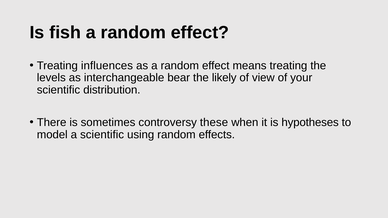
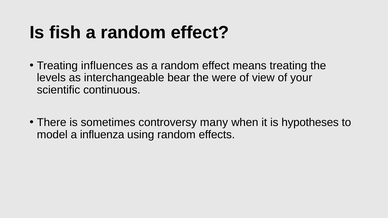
likely: likely -> were
distribution: distribution -> continuous
these: these -> many
a scientific: scientific -> influenza
